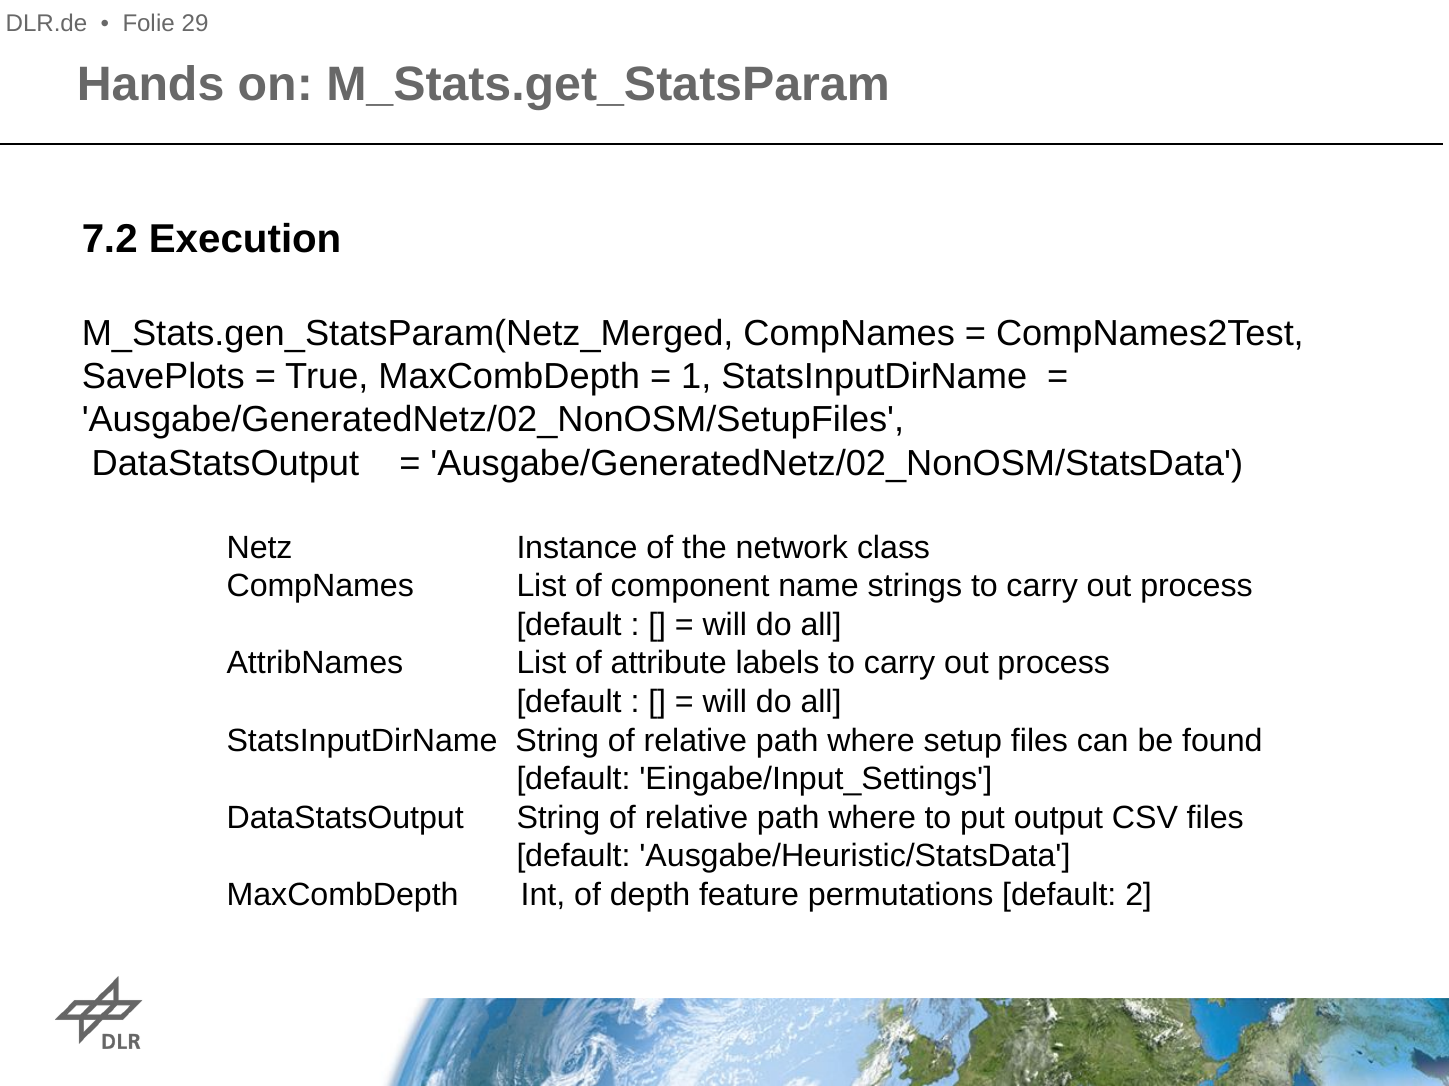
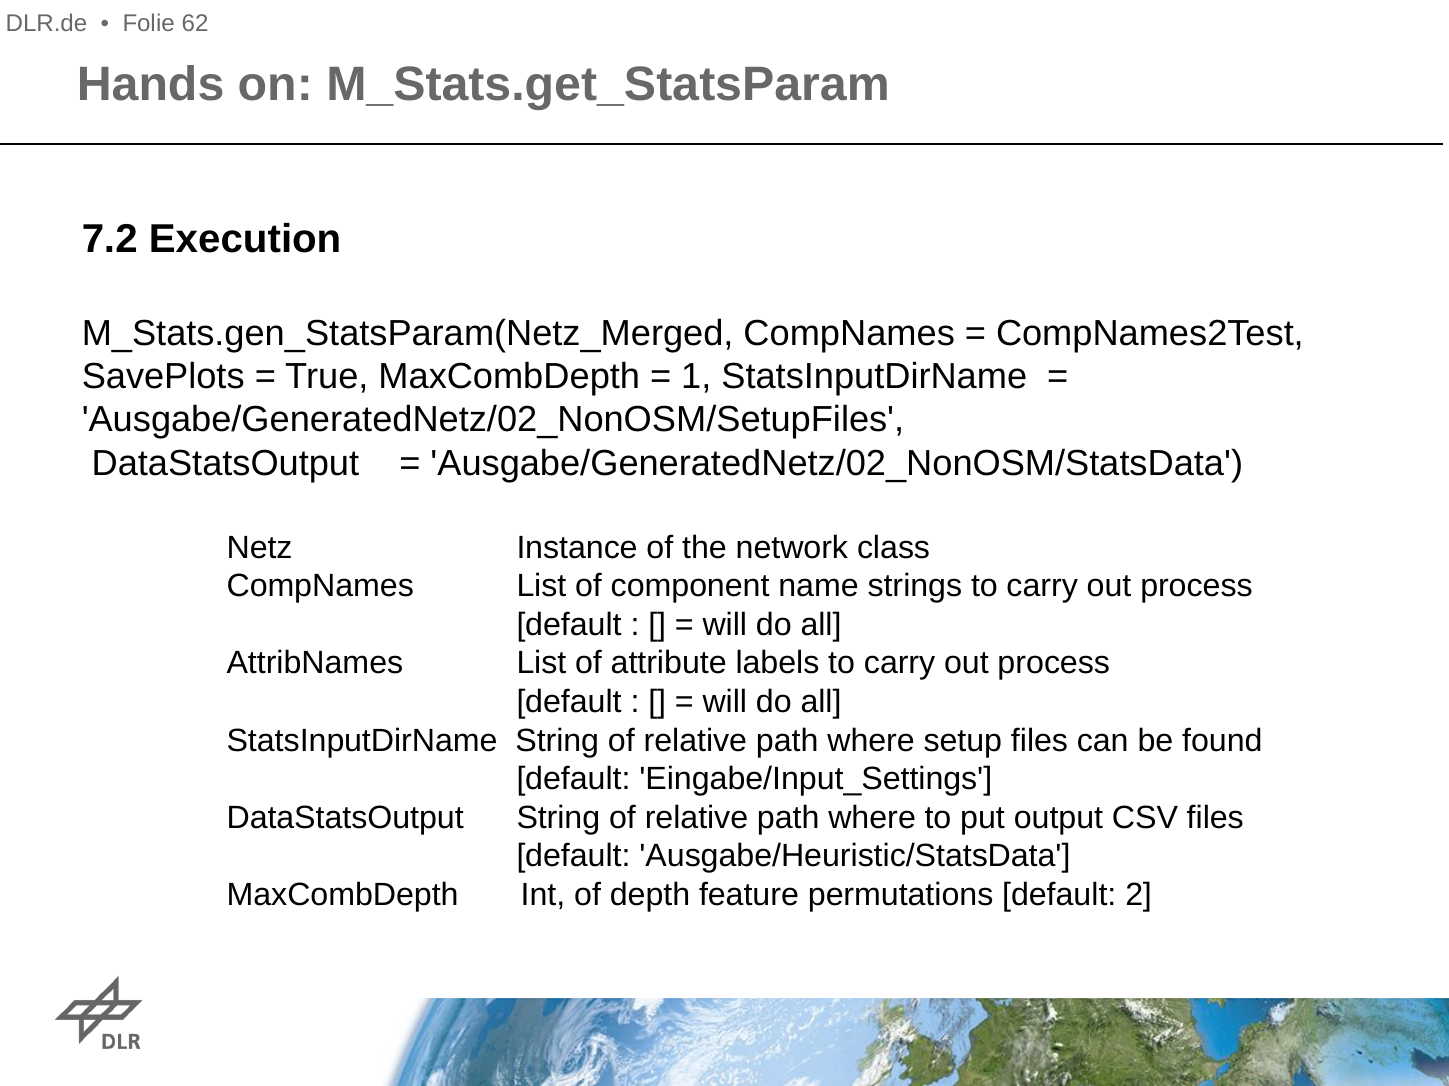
29: 29 -> 62
